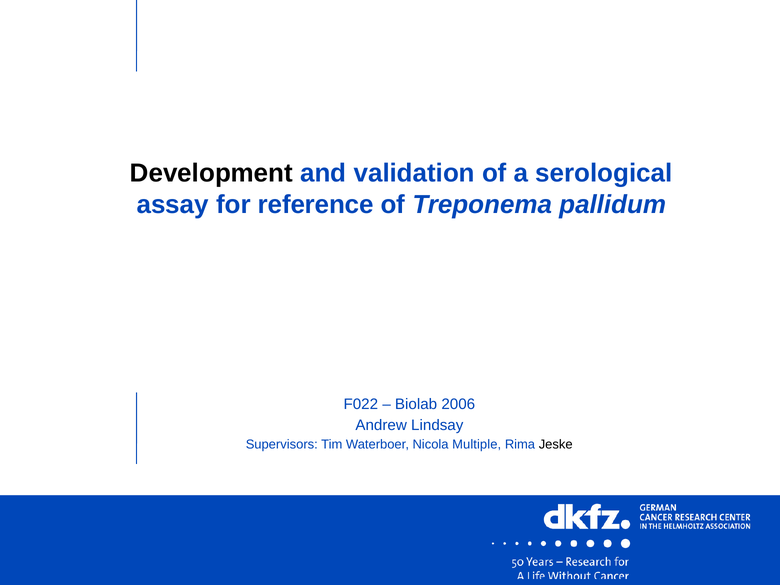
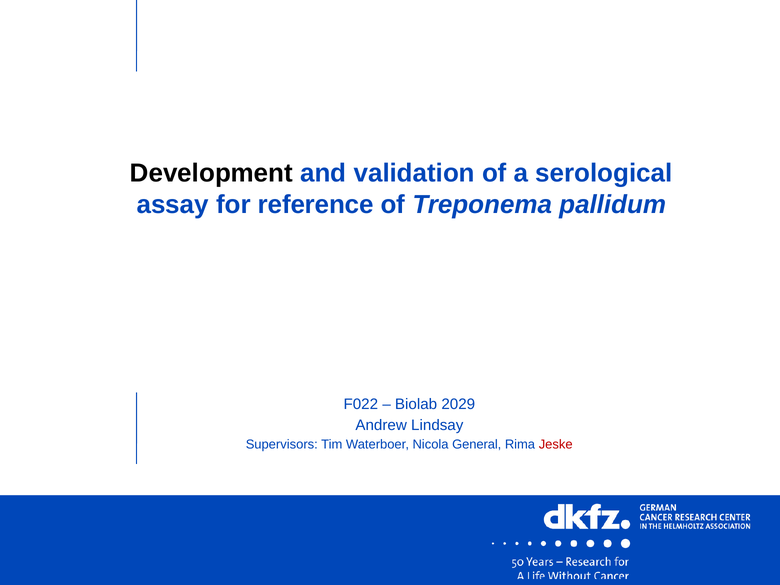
2006: 2006 -> 2029
Multiple: Multiple -> General
Jeske colour: black -> red
